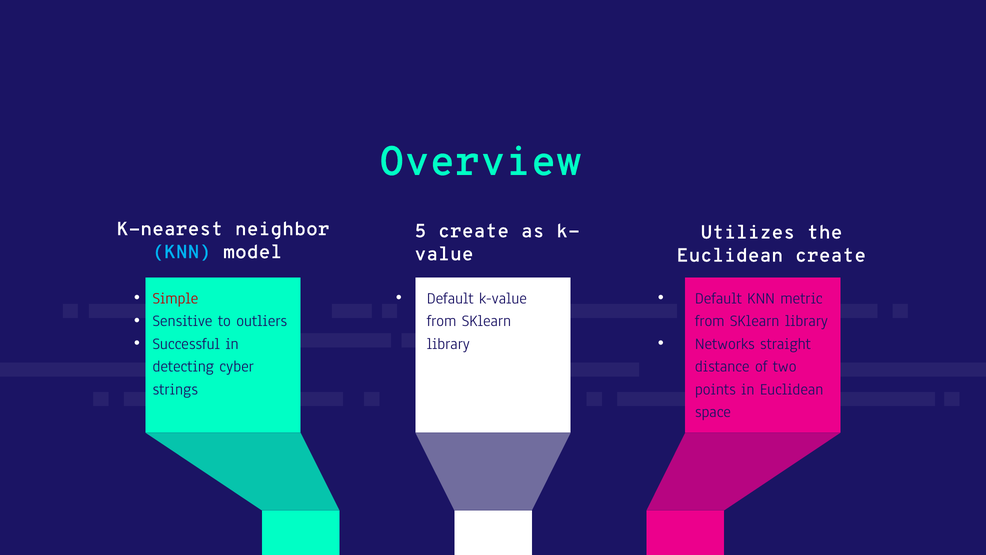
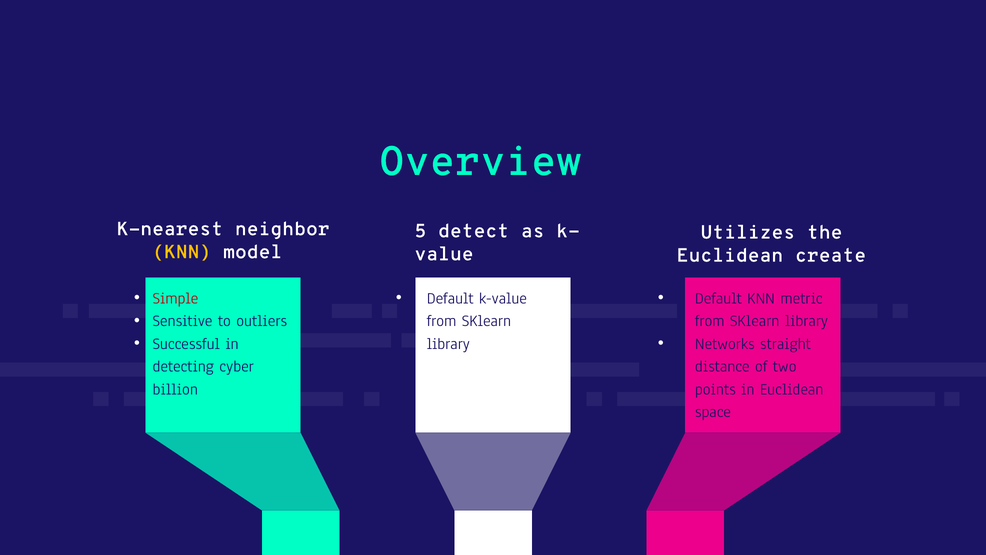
5 create: create -> detect
KNN at (182, 252) colour: light blue -> yellow
strings: strings -> billion
